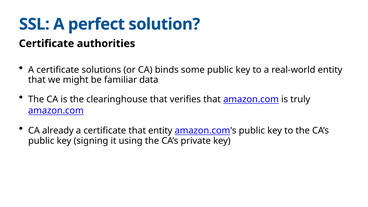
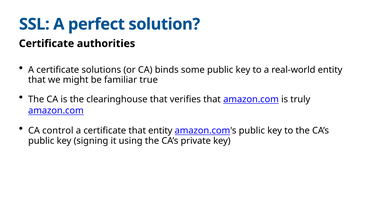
data: data -> true
already: already -> control
